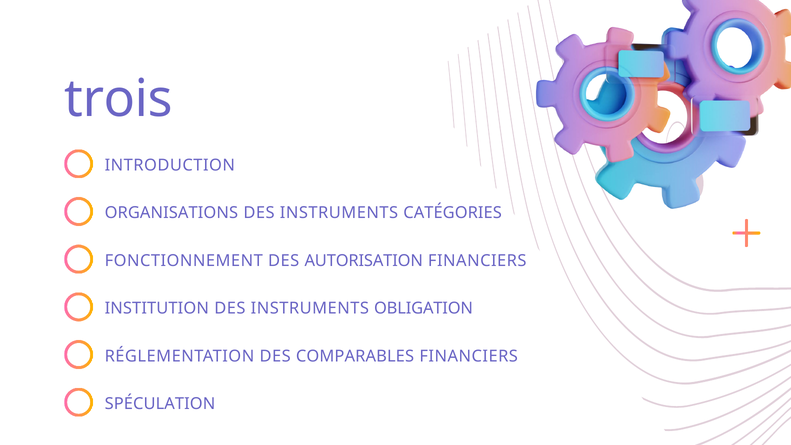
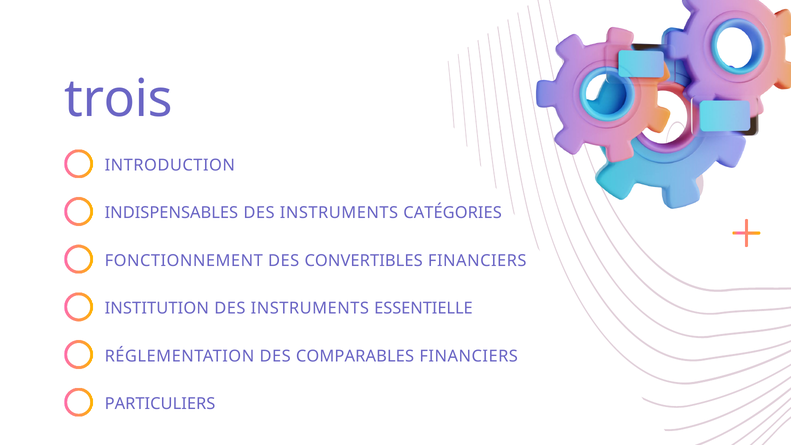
ORGANISATIONS: ORGANISATIONS -> INDISPENSABLES
AUTORISATION: AUTORISATION -> CONVERTIBLES
OBLIGATION: OBLIGATION -> ESSENTIELLE
SPÉCULATION: SPÉCULATION -> PARTICULIERS
